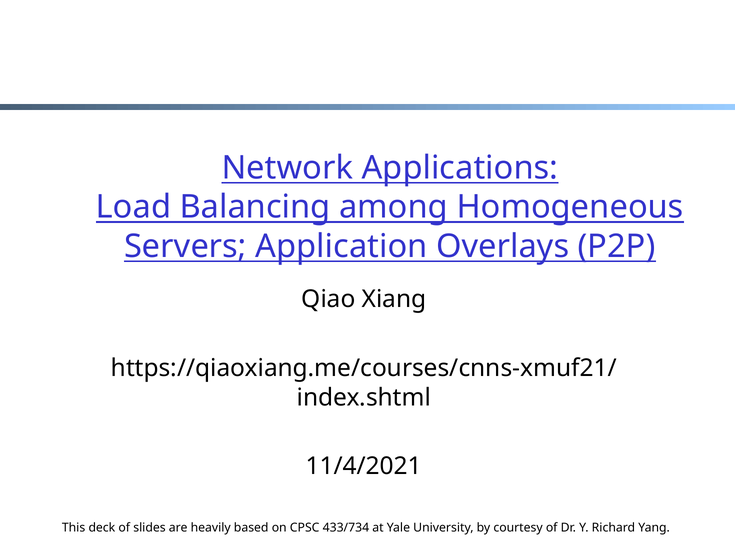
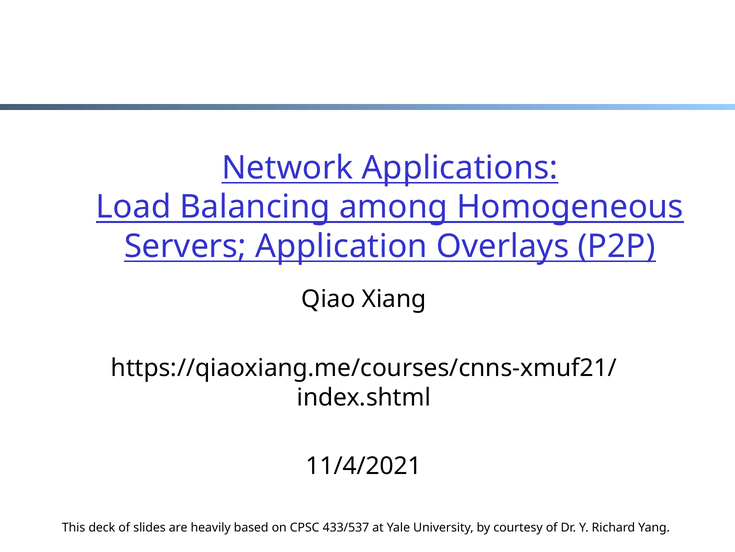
433/734: 433/734 -> 433/537
